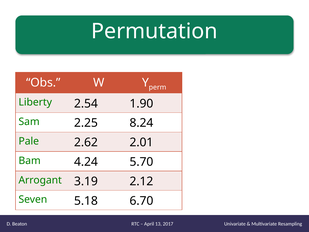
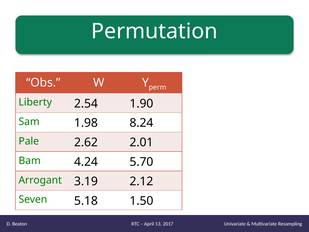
2.25: 2.25 -> 1.98
6.70: 6.70 -> 1.50
